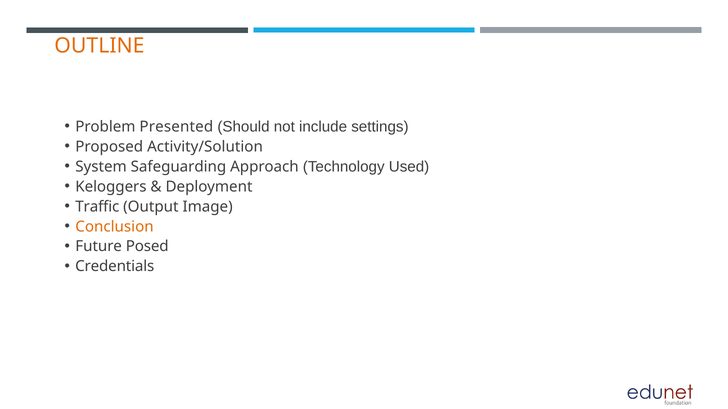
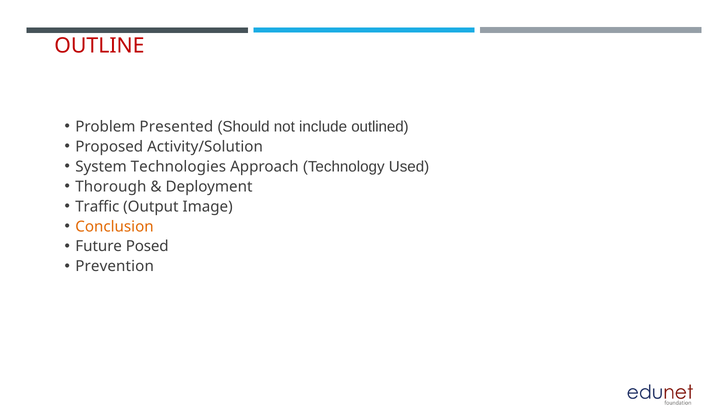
OUTLINE colour: orange -> red
settings: settings -> outlined
Safeguarding: Safeguarding -> Technologies
Keloggers: Keloggers -> Thorough
Credentials: Credentials -> Prevention
